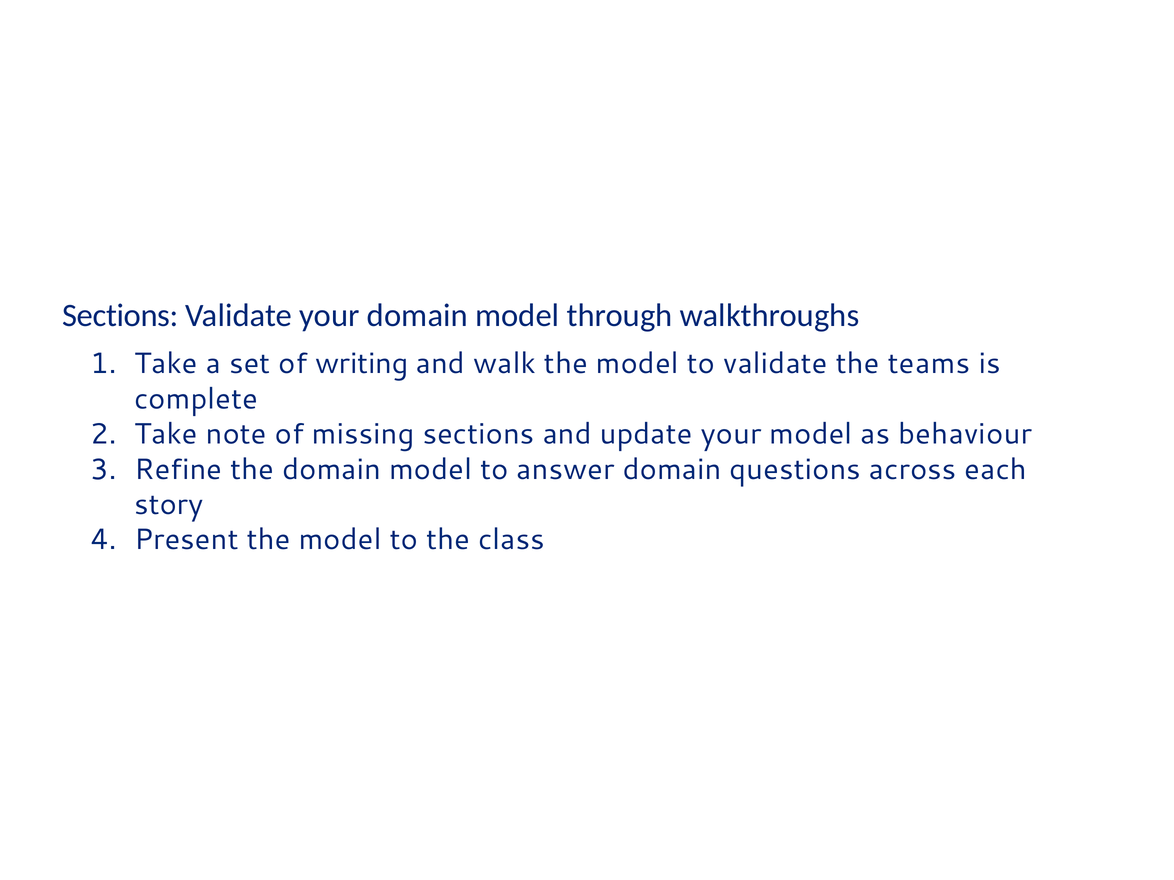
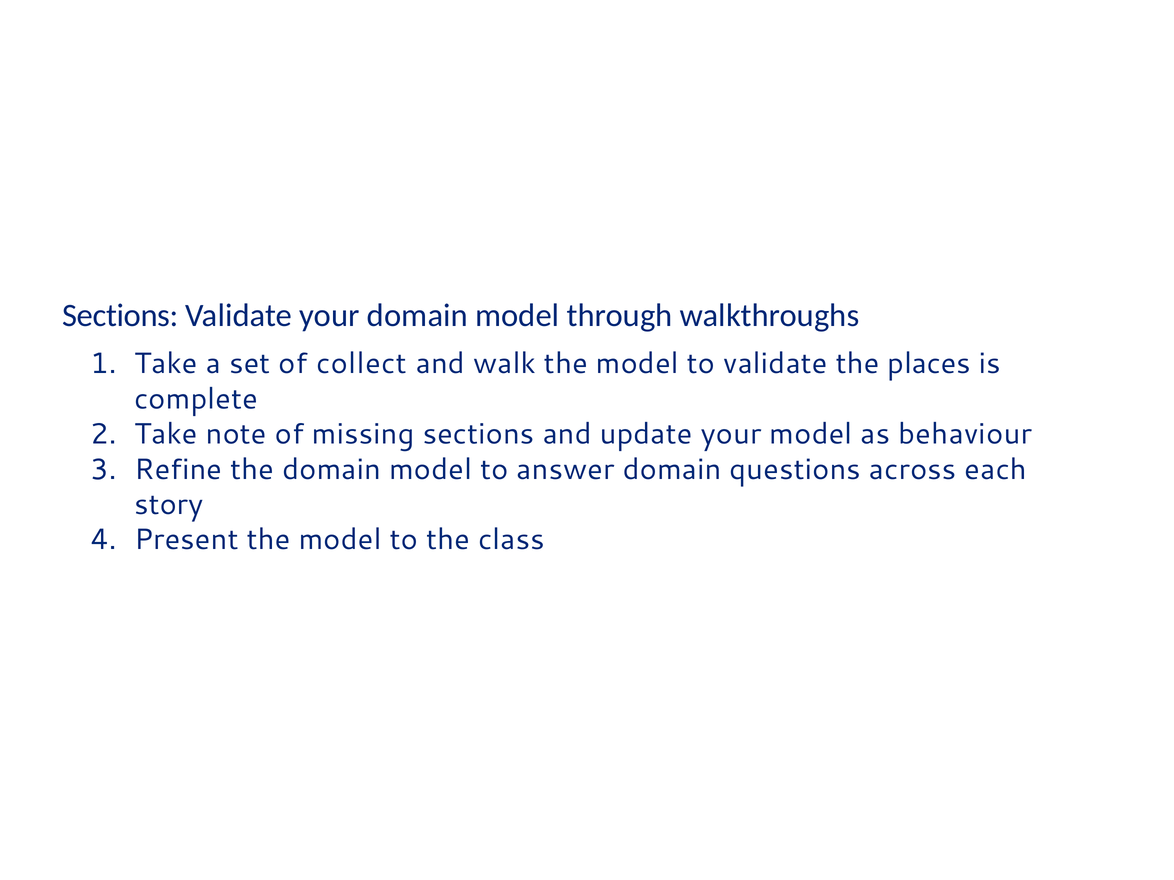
writing: writing -> collect
teams: teams -> places
